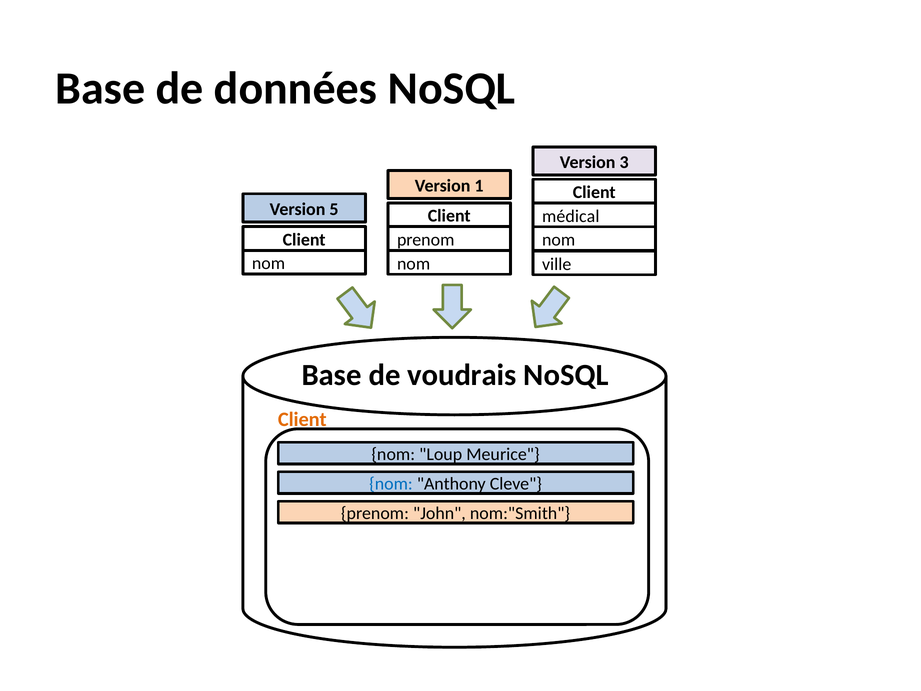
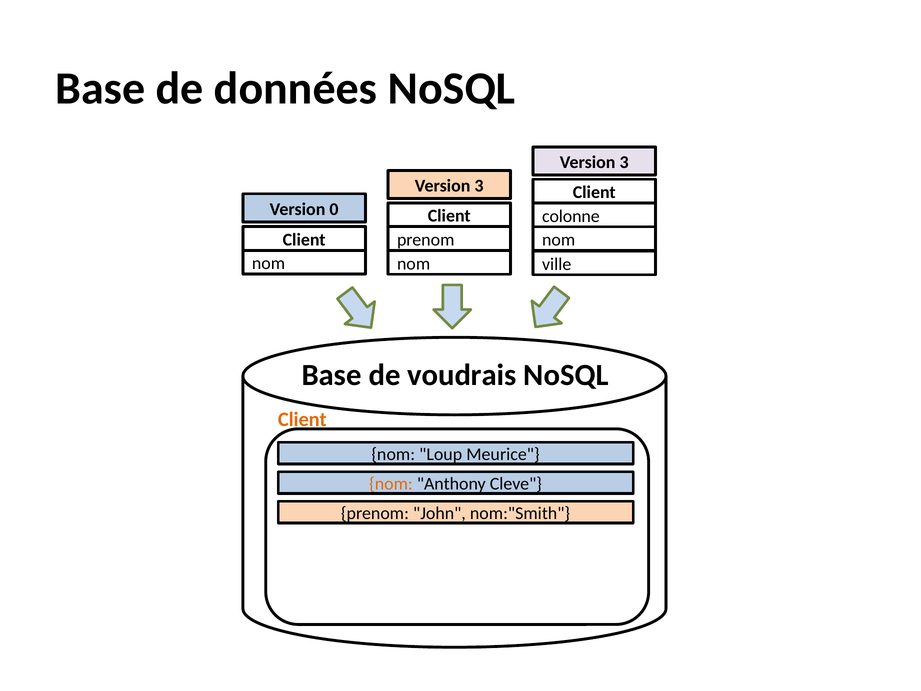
1 at (479, 186): 1 -> 3
5: 5 -> 0
médical: médical -> colonne
nom at (391, 484) colour: blue -> orange
